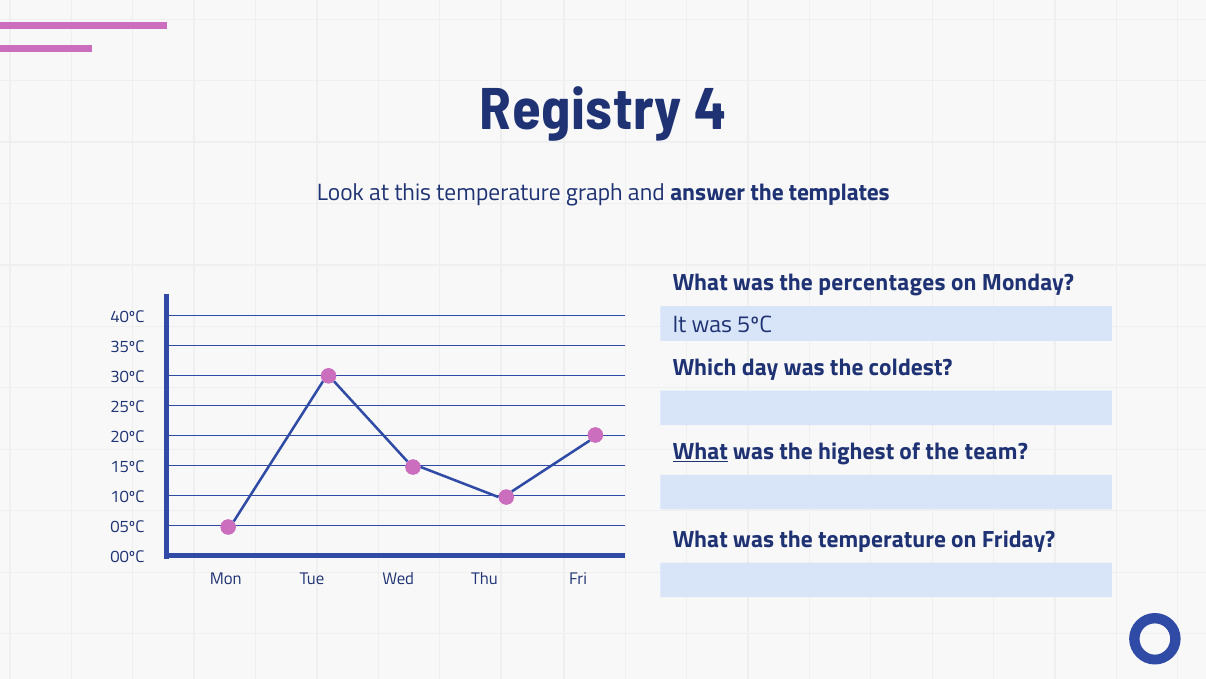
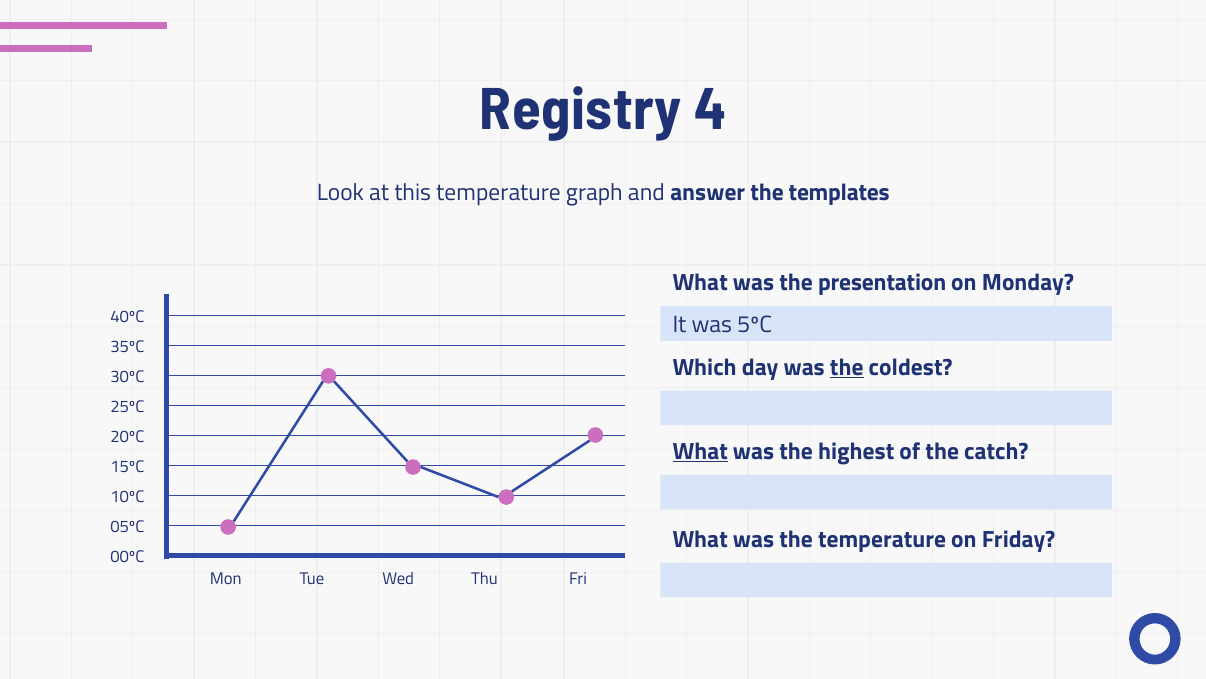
percentages: percentages -> presentation
the at (847, 367) underline: none -> present
team: team -> catch
